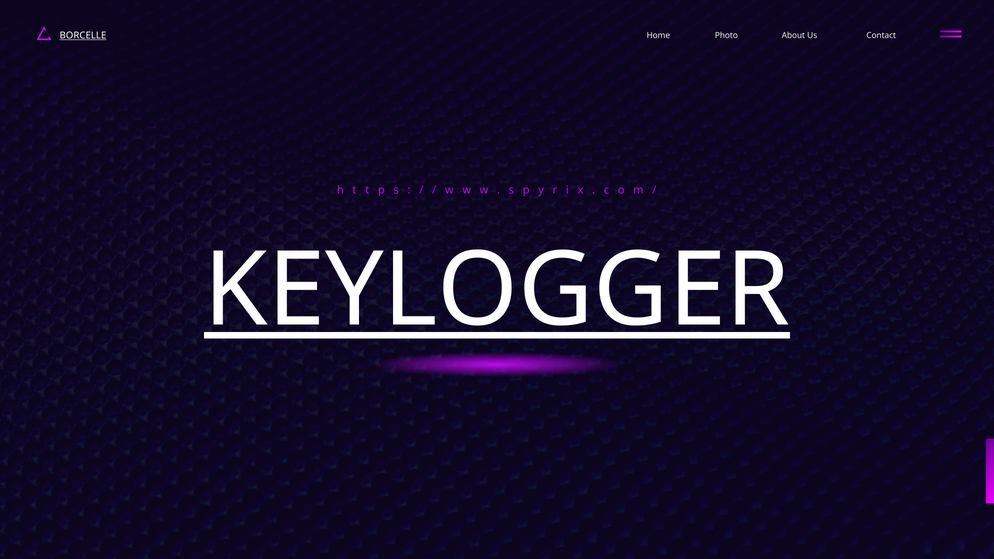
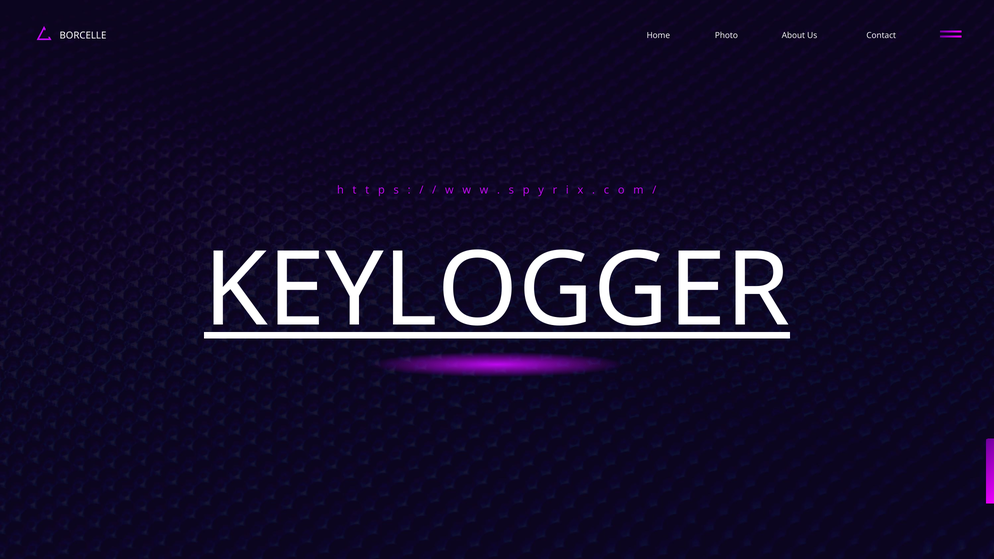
BORCELLE underline: present -> none
